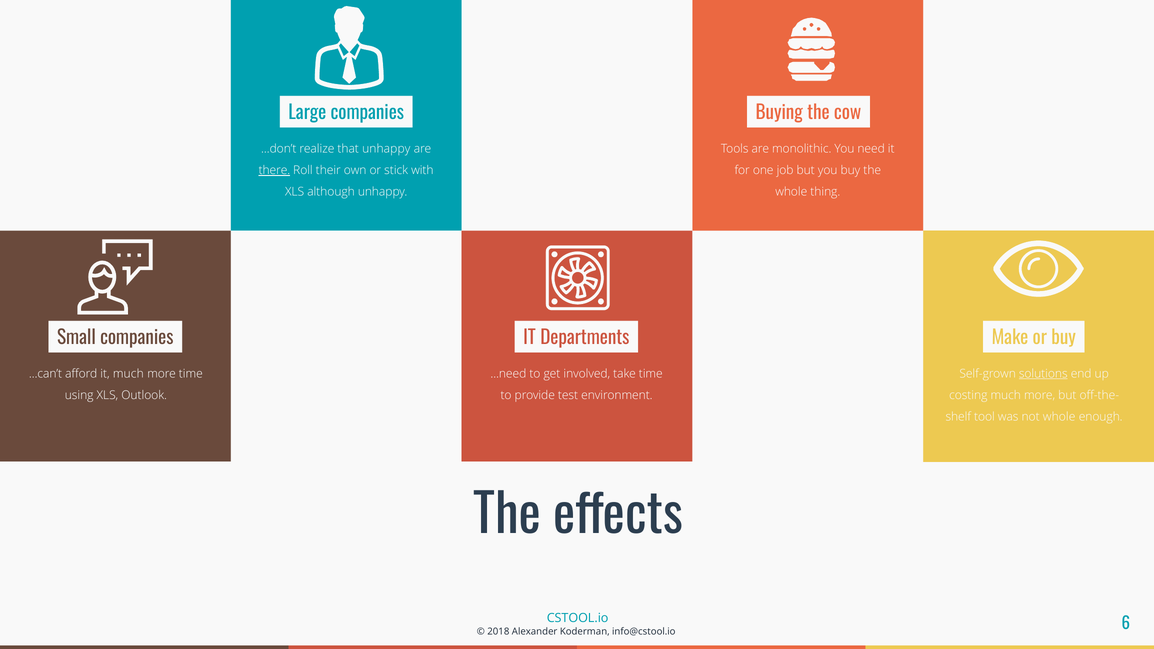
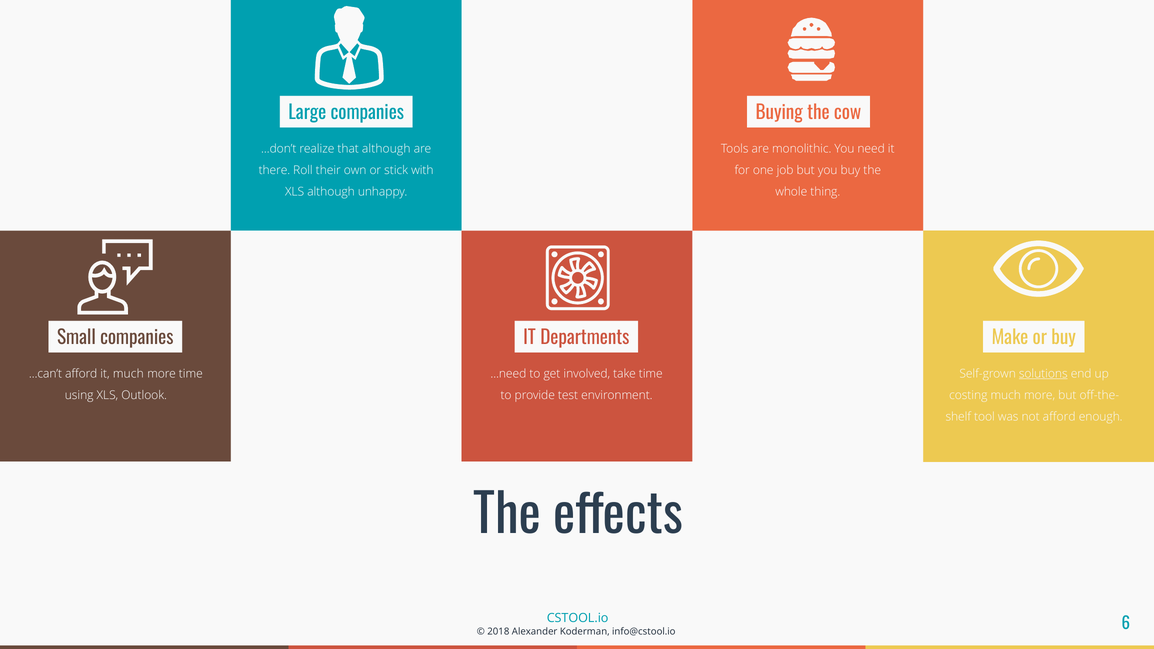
that unhappy: unhappy -> although
there underline: present -> none
not whole: whole -> afford
